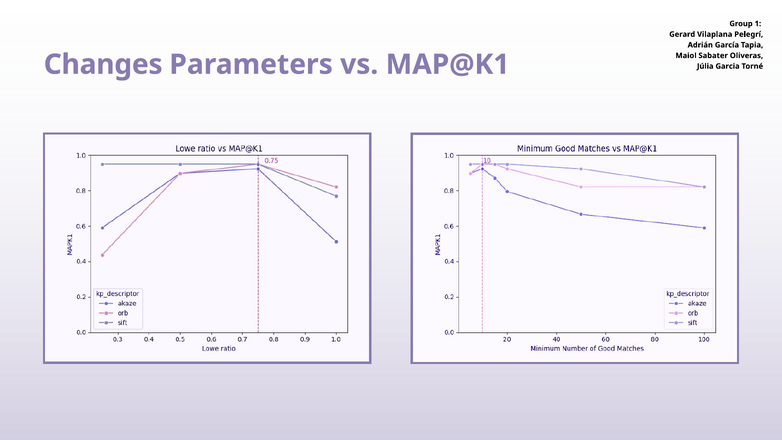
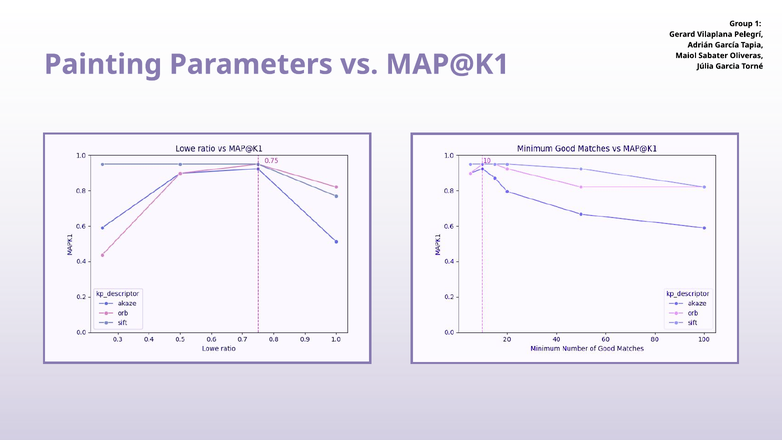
Changes: Changes -> Painting
